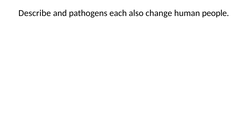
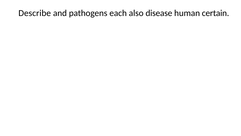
change: change -> disease
people: people -> certain
